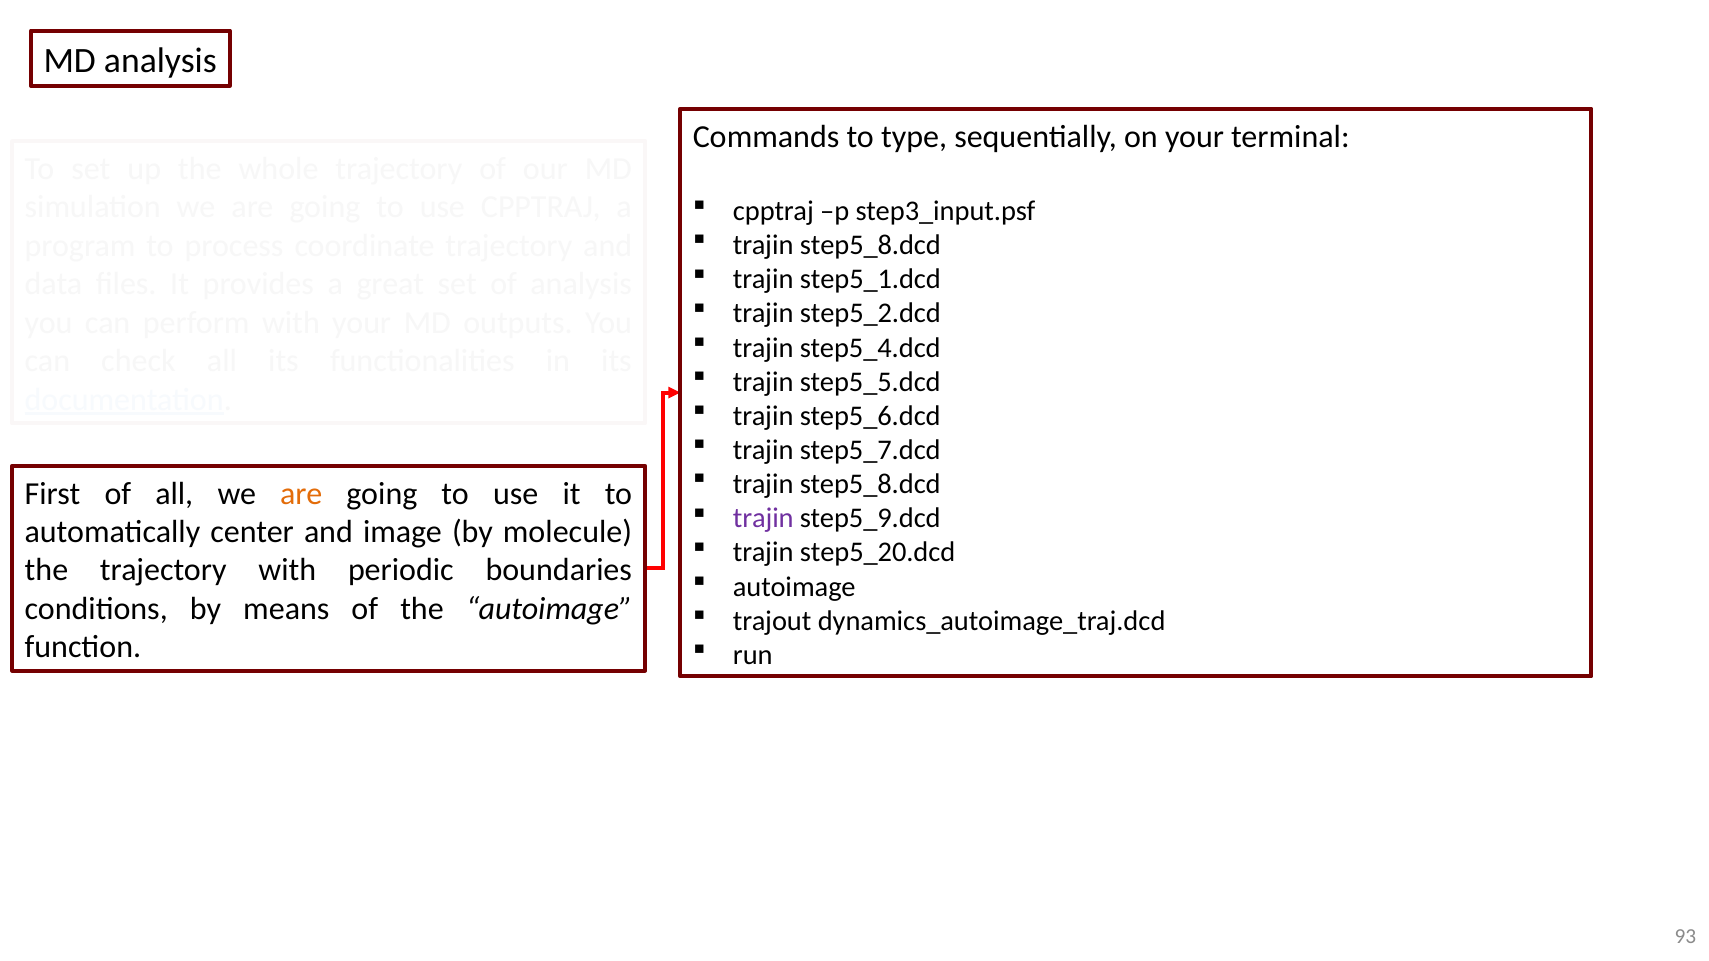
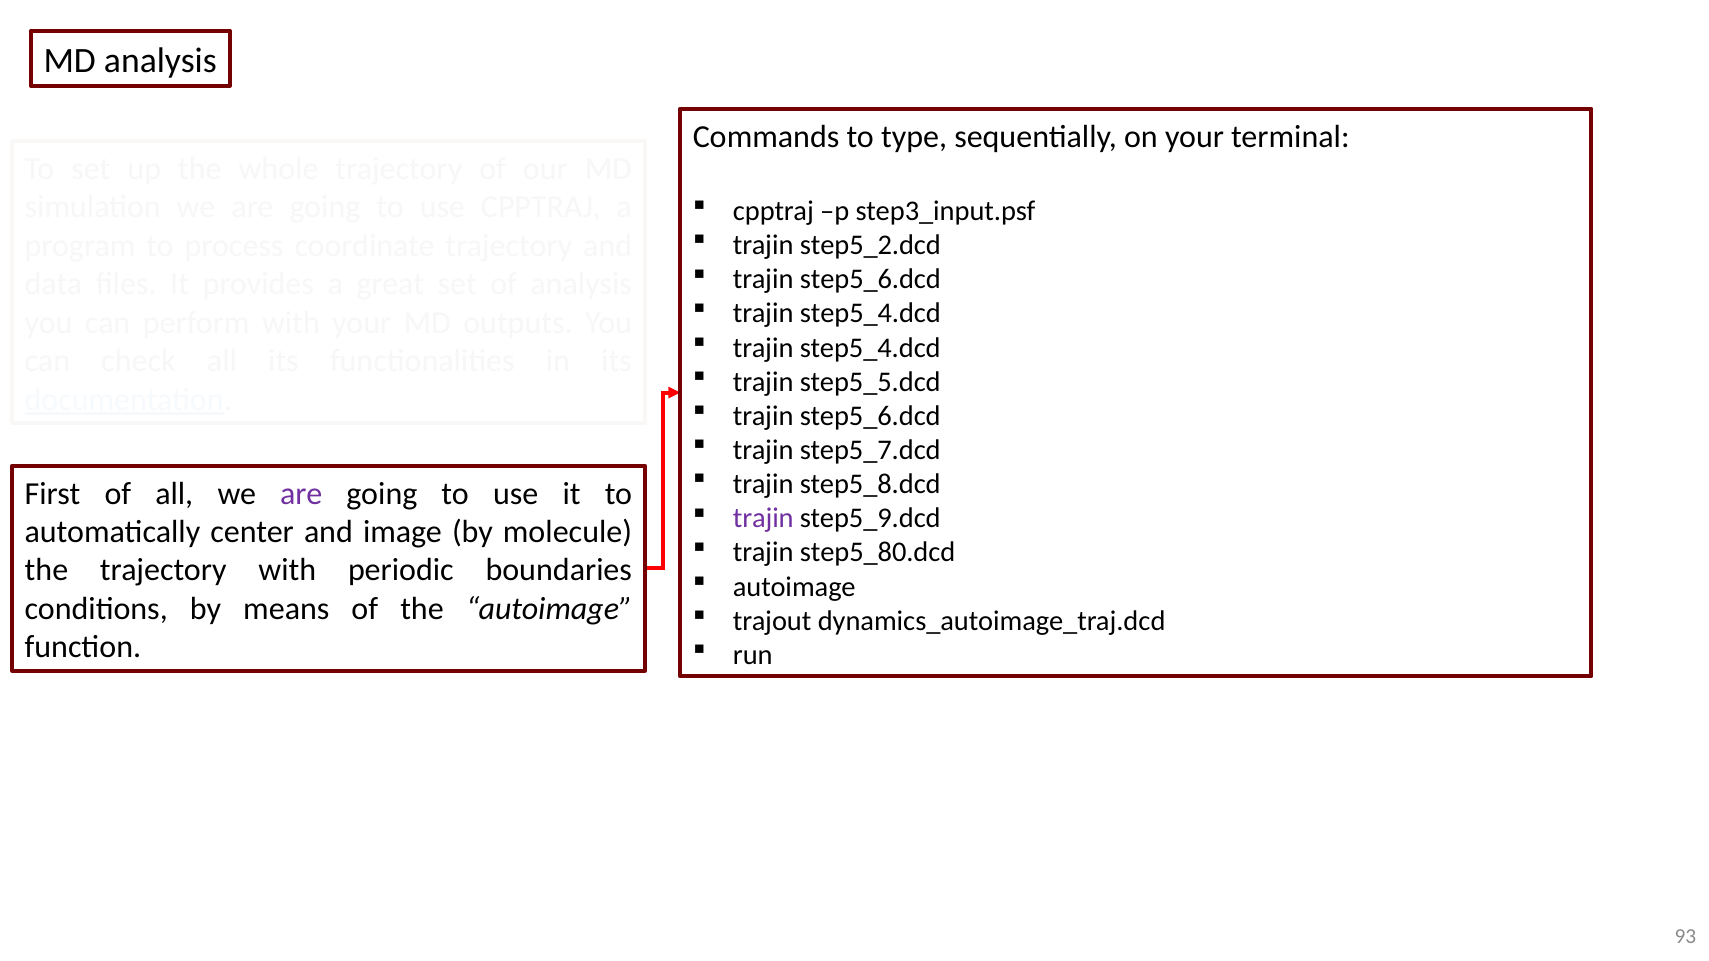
step5_8.dcd at (870, 245): step5_8.dcd -> step5_2.dcd
step5_1.dcd at (870, 279): step5_1.dcd -> step5_6.dcd
step5_2.dcd at (870, 314): step5_2.dcd -> step5_4.dcd
are at (301, 494) colour: orange -> purple
step5_20.dcd: step5_20.dcd -> step5_80.dcd
